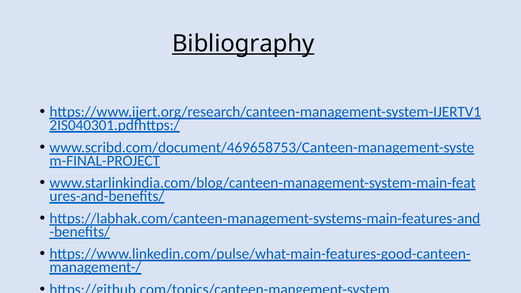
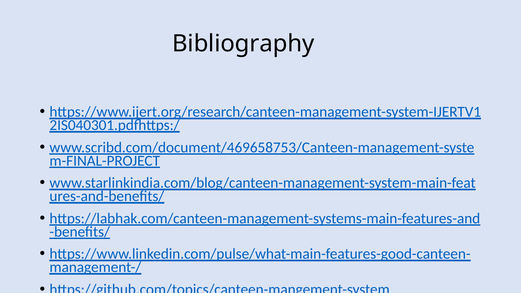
Bibliography underline: present -> none
